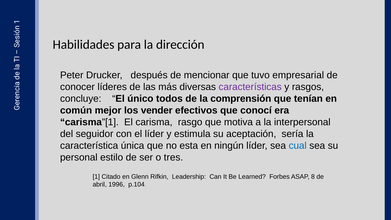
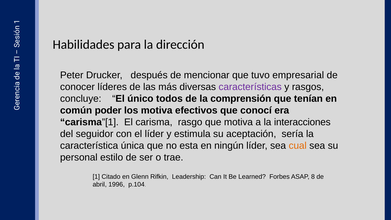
mejor: mejor -> poder
los vender: vender -> motiva
interpersonal: interpersonal -> interacciones
cual colour: blue -> orange
tres: tres -> trae
